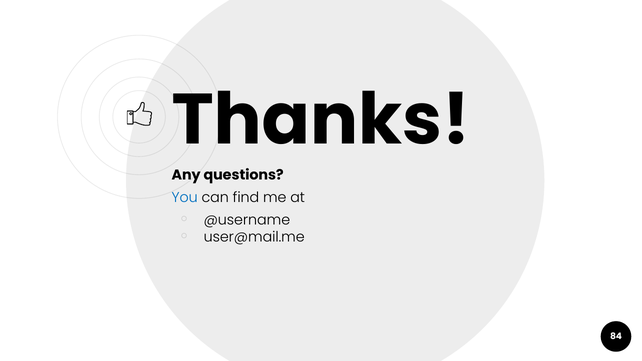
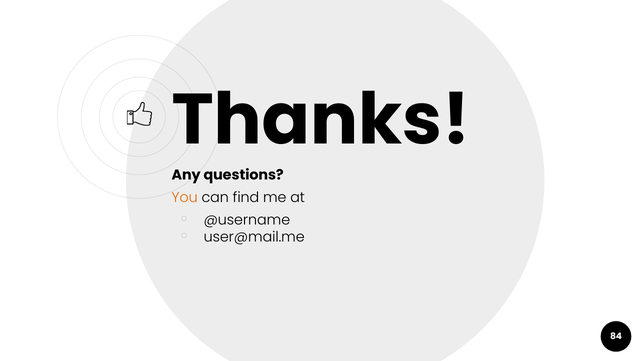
You colour: blue -> orange
